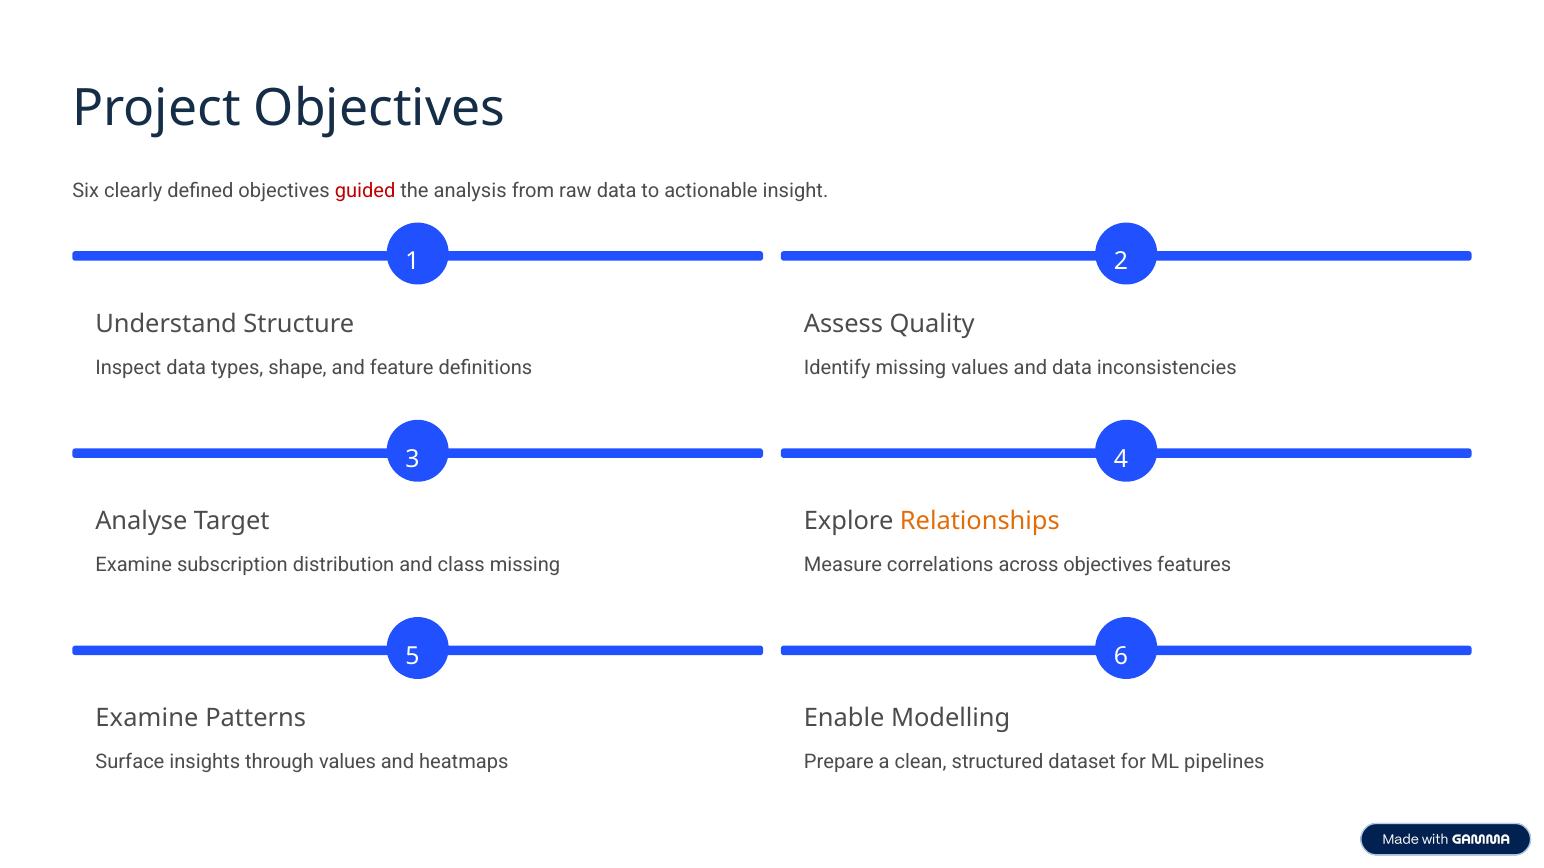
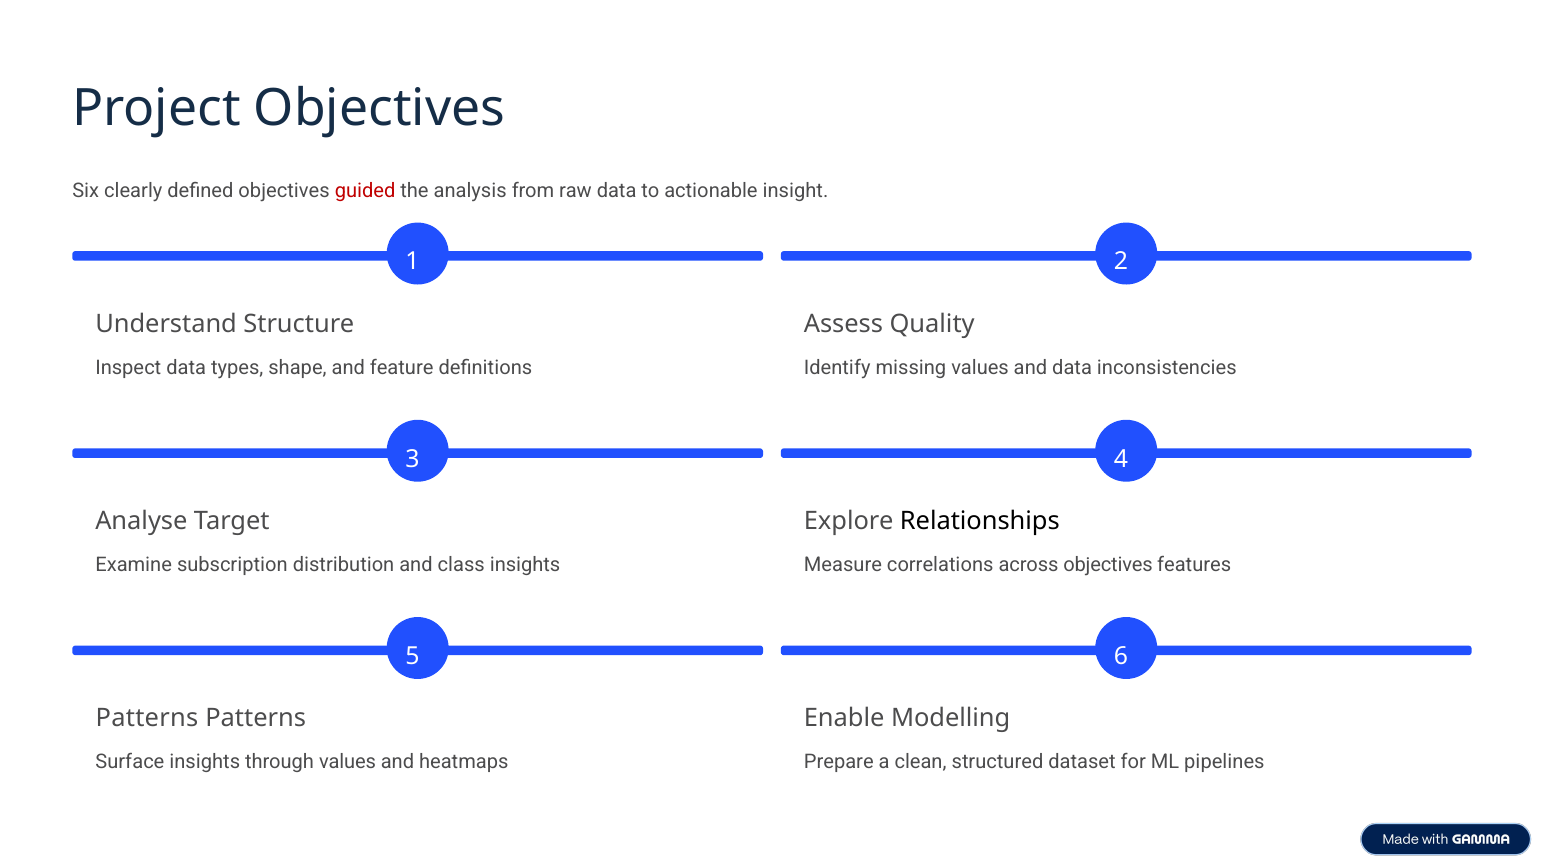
Relationships colour: orange -> black
class missing: missing -> insights
Examine at (147, 719): Examine -> Patterns
